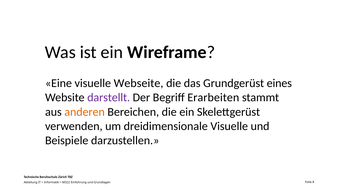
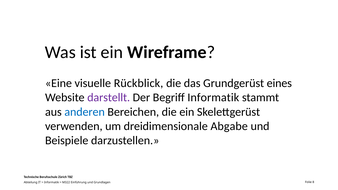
Webseite: Webseite -> Rückblick
Begriff Erarbeiten: Erarbeiten -> Informatik
anderen colour: orange -> blue
dreidimensionale Visuelle: Visuelle -> Abgabe
